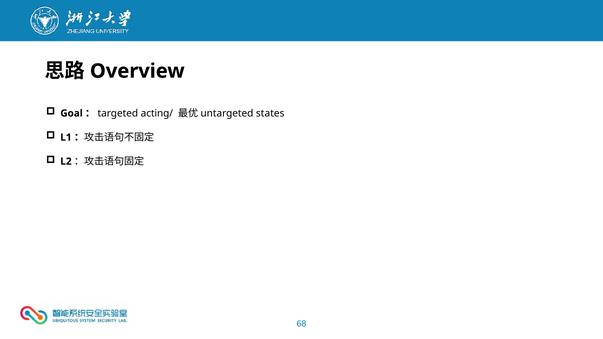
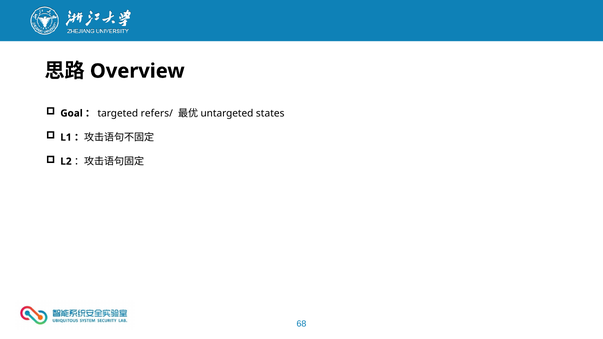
acting/: acting/ -> refers/
